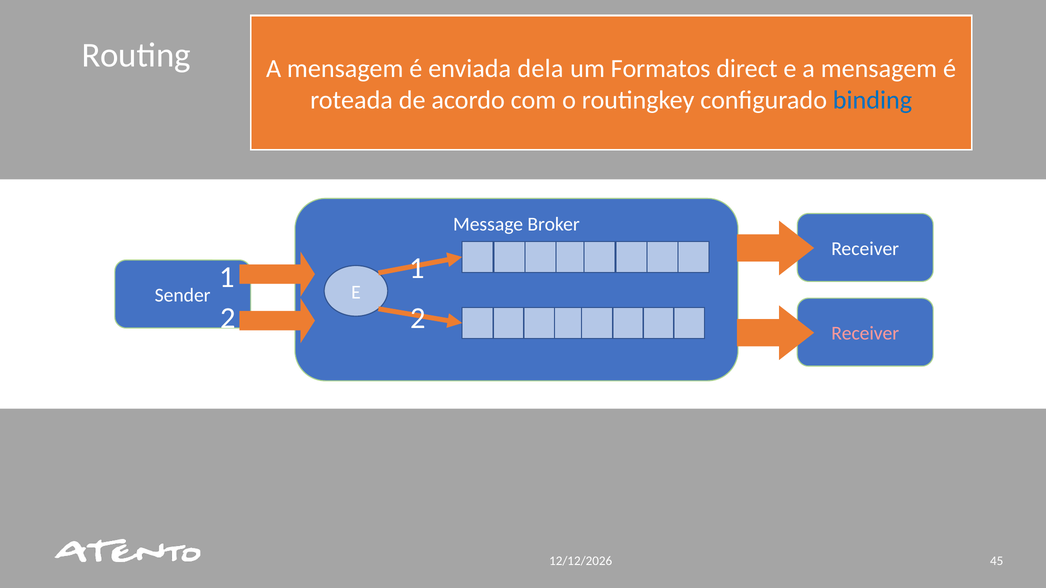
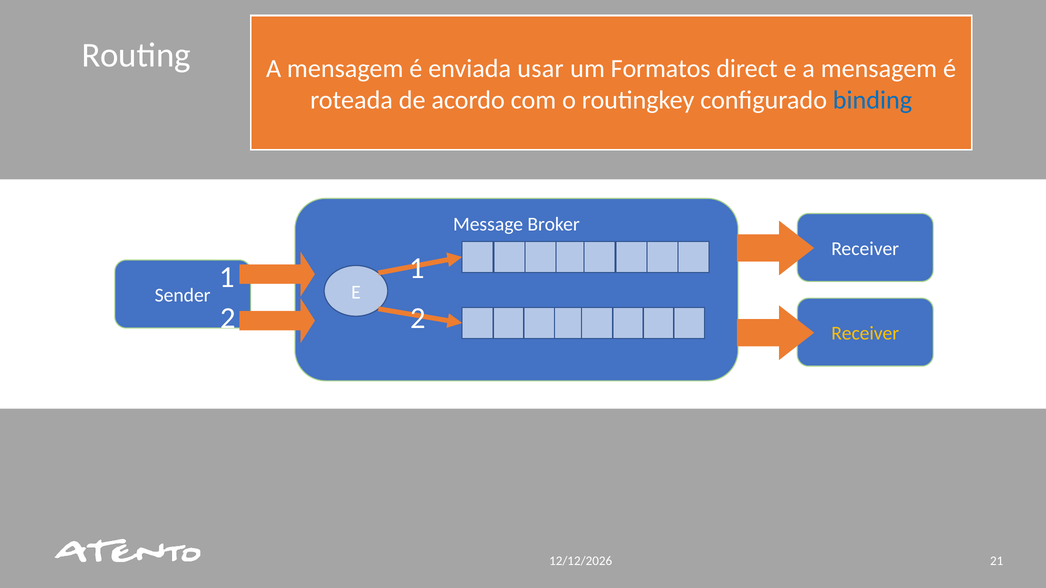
dela: dela -> usar
Receiver at (865, 334) colour: pink -> yellow
45: 45 -> 21
